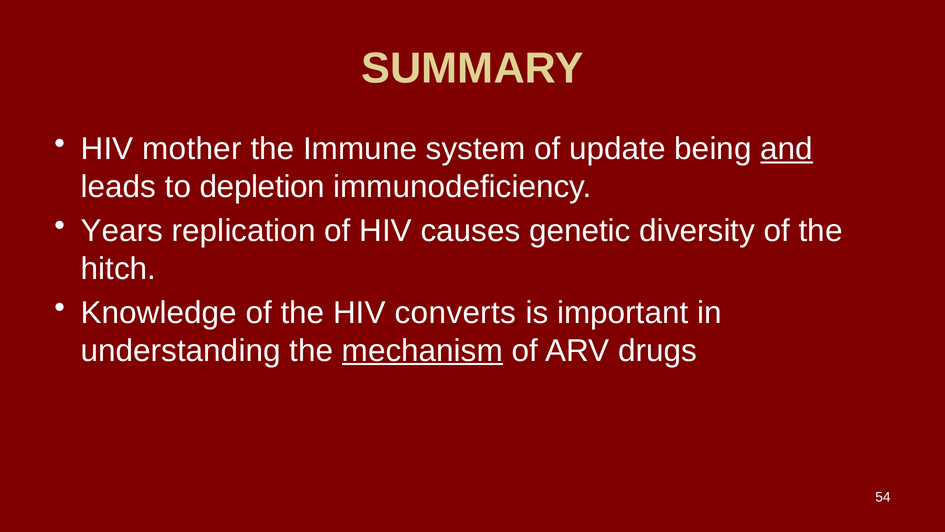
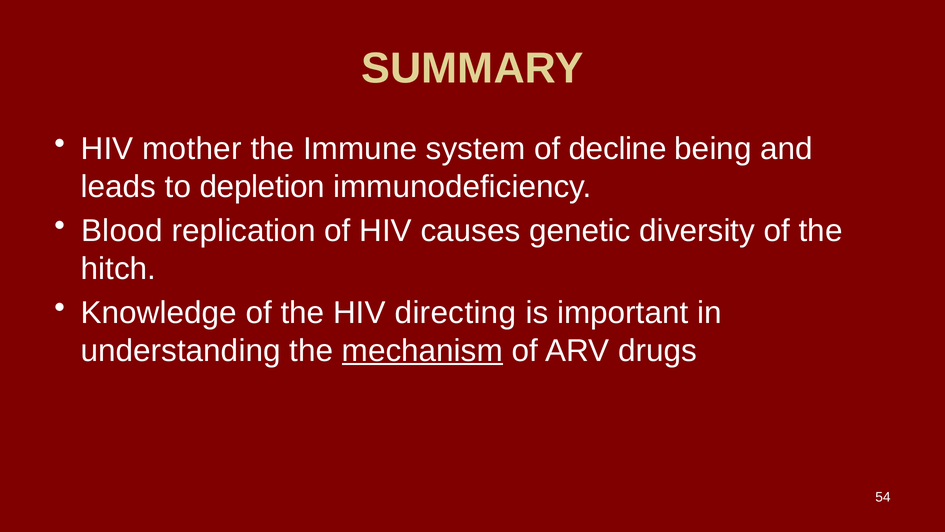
update: update -> decline
and underline: present -> none
Years: Years -> Blood
converts: converts -> directing
